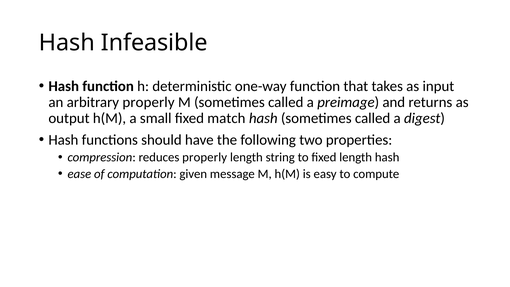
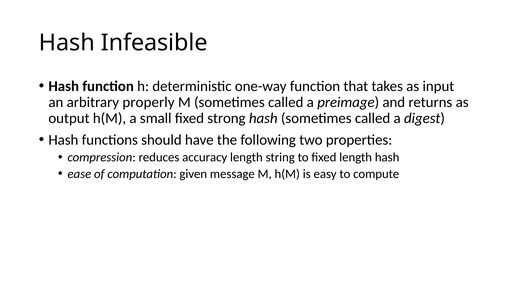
match: match -> strong
reduces properly: properly -> accuracy
